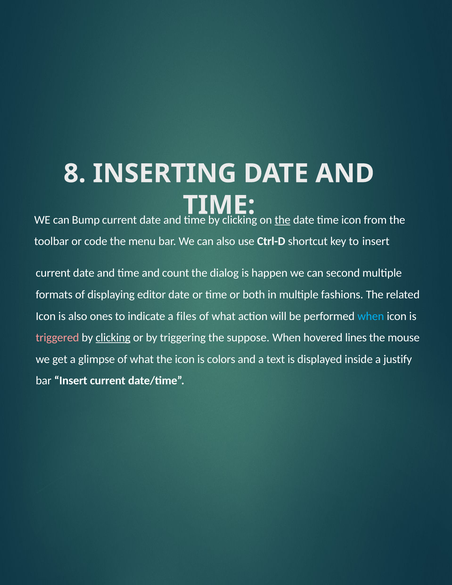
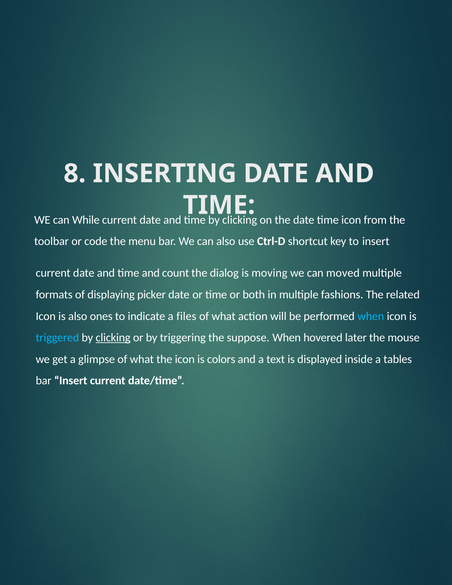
Bump: Bump -> While
the at (283, 220) underline: present -> none
happen: happen -> moving
second: second -> moved
editor: editor -> picker
triggered colour: pink -> light blue
lines: lines -> later
justify: justify -> tables
